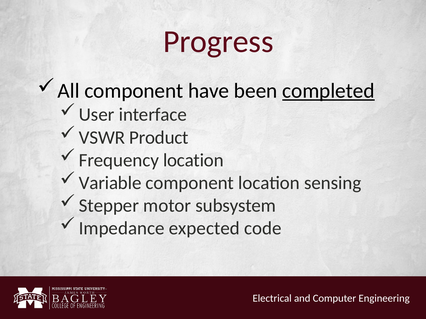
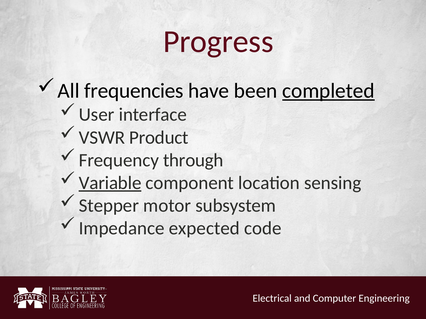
All component: component -> frequencies
Frequency location: location -> through
Variable underline: none -> present
